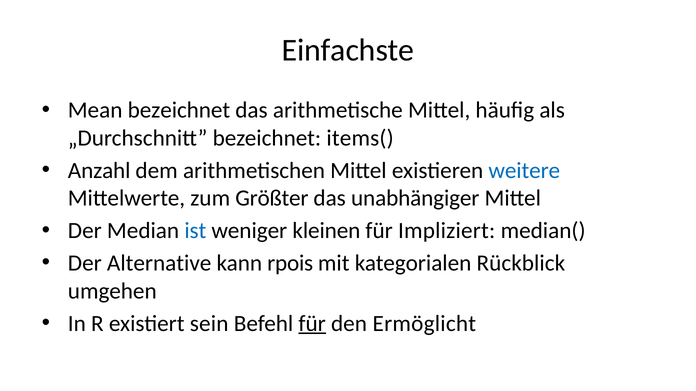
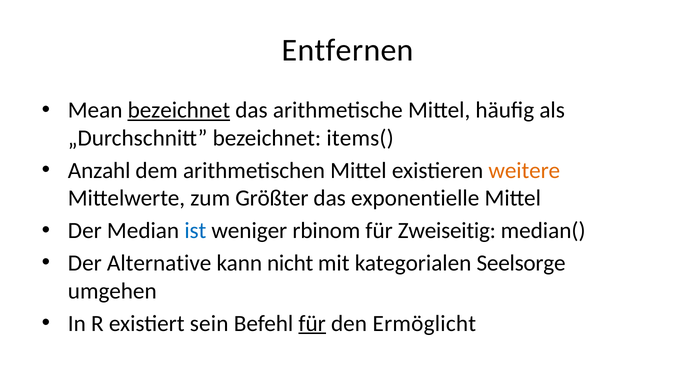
Einfachste: Einfachste -> Entfernen
bezeichnet at (179, 110) underline: none -> present
weitere colour: blue -> orange
unabhängiger: unabhängiger -> exponentielle
kleinen: kleinen -> rbinom
Impliziert: Impliziert -> Zweiseitig
rpois: rpois -> nicht
Rückblick: Rückblick -> Seelsorge
